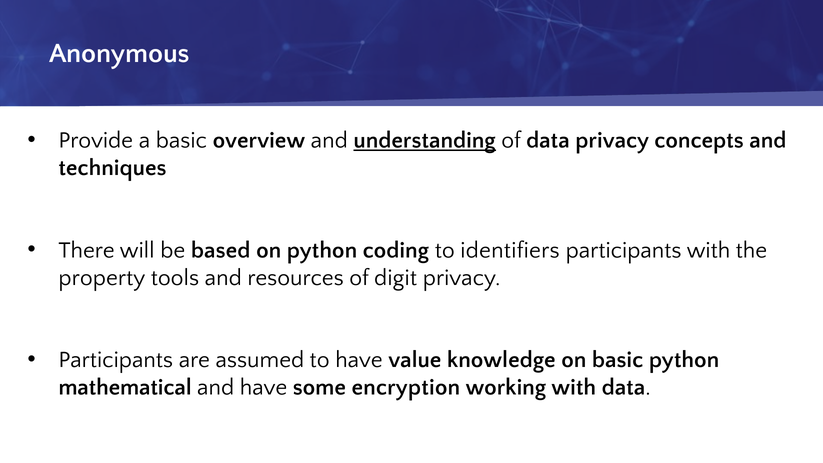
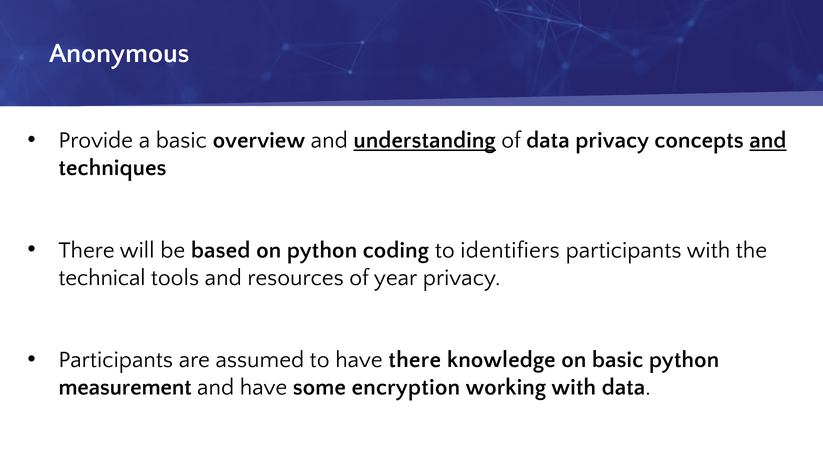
and at (768, 140) underline: none -> present
property: property -> technical
digit: digit -> year
have value: value -> there
mathematical: mathematical -> measurement
